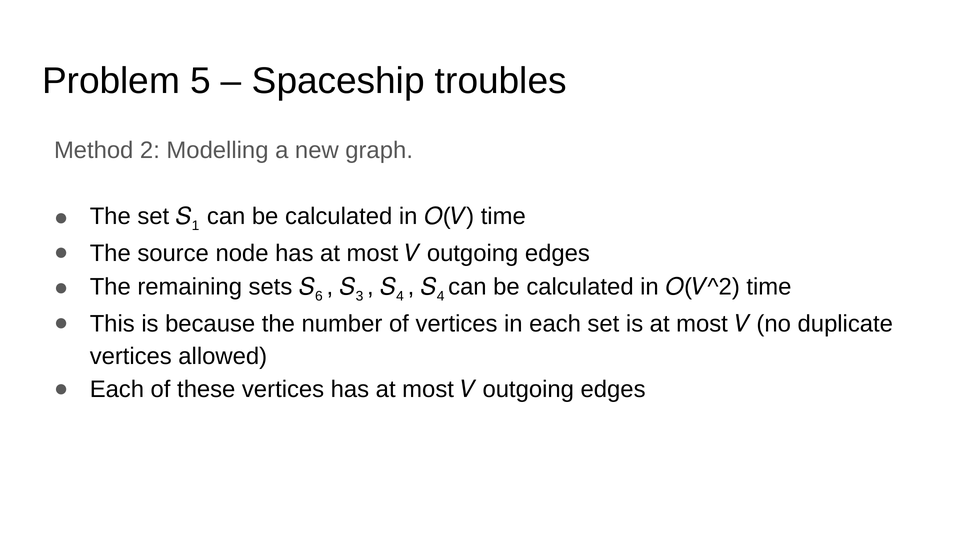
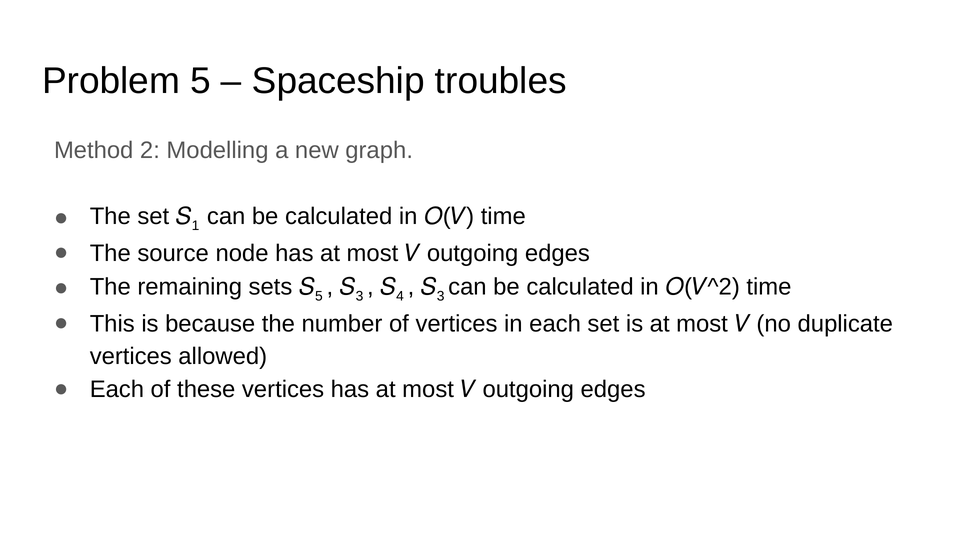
6 at (319, 296): 6 -> 5
4 at (441, 296): 4 -> 3
